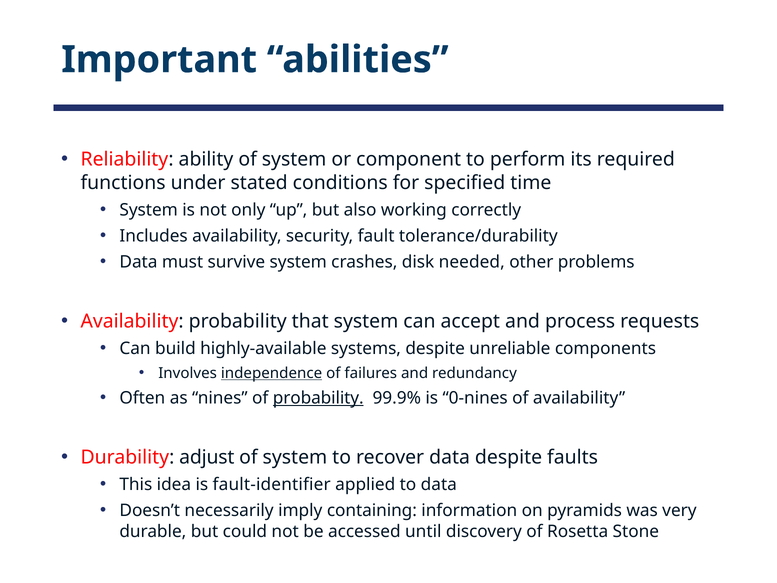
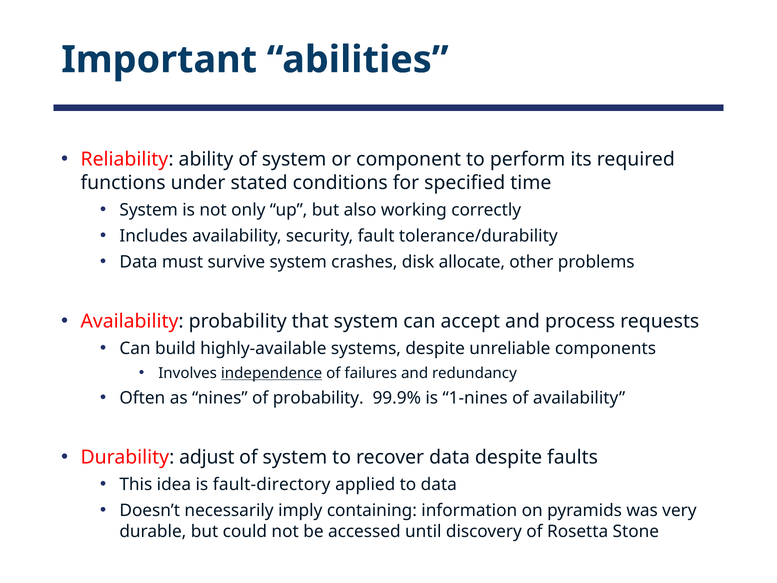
needed: needed -> allocate
probability at (318, 398) underline: present -> none
0-nines: 0-nines -> 1-nines
fault-identifier: fault-identifier -> fault-directory
